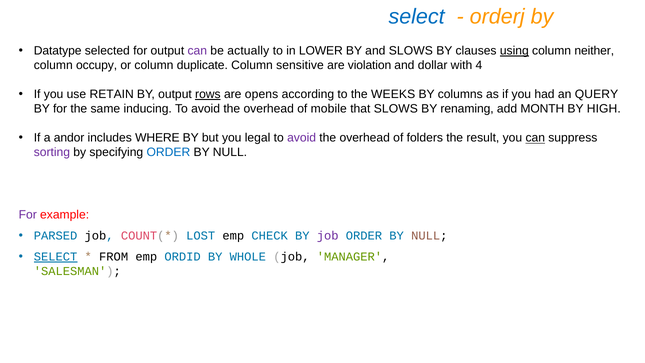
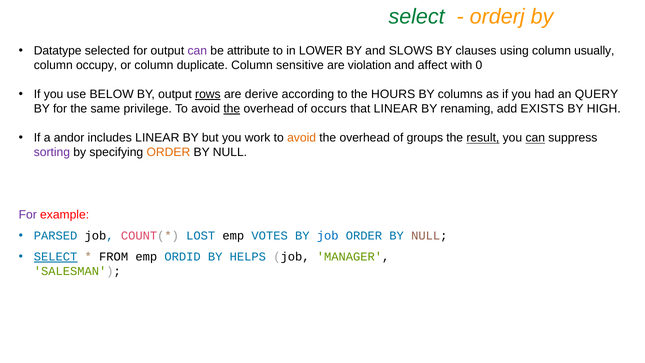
select at (417, 17) colour: blue -> green
actually: actually -> attribute
using underline: present -> none
neither: neither -> usually
dollar: dollar -> affect
4: 4 -> 0
RETAIN: RETAIN -> BELOW
opens: opens -> derive
WEEKS: WEEKS -> HOURS
inducing: inducing -> privilege
the at (232, 109) underline: none -> present
mobile: mobile -> occurs
that SLOWS: SLOWS -> LINEAR
MONTH: MONTH -> EXISTS
includes WHERE: WHERE -> LINEAR
legal: legal -> work
avoid at (302, 138) colour: purple -> orange
folders: folders -> groups
result underline: none -> present
ORDER at (168, 152) colour: blue -> orange
CHECK: CHECK -> VOTES
job at (328, 236) colour: purple -> blue
WHOLE: WHOLE -> HELPS
